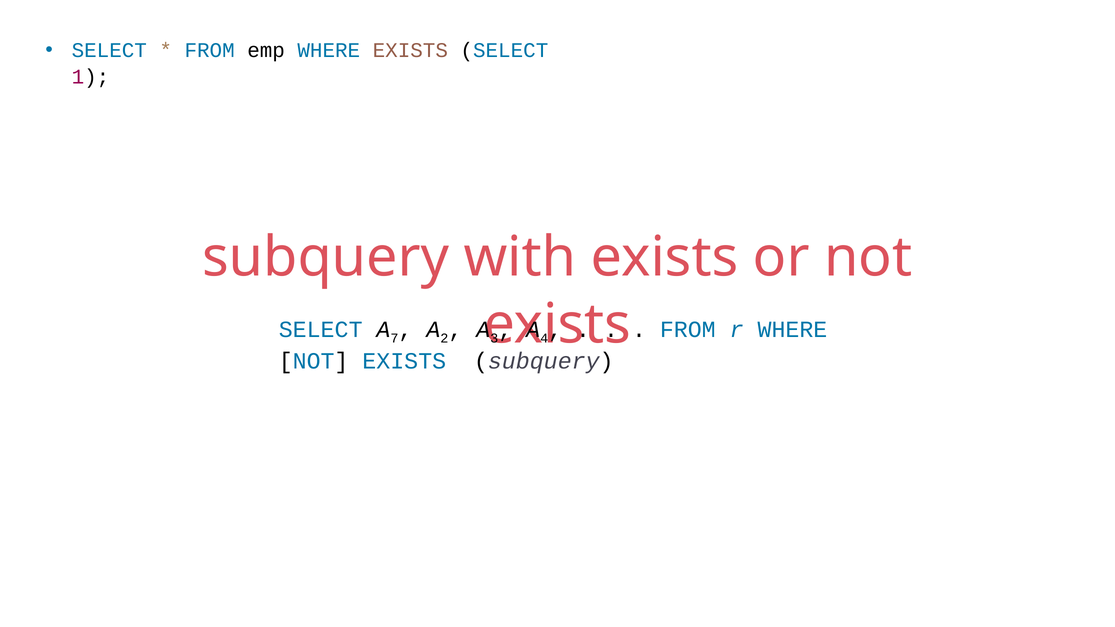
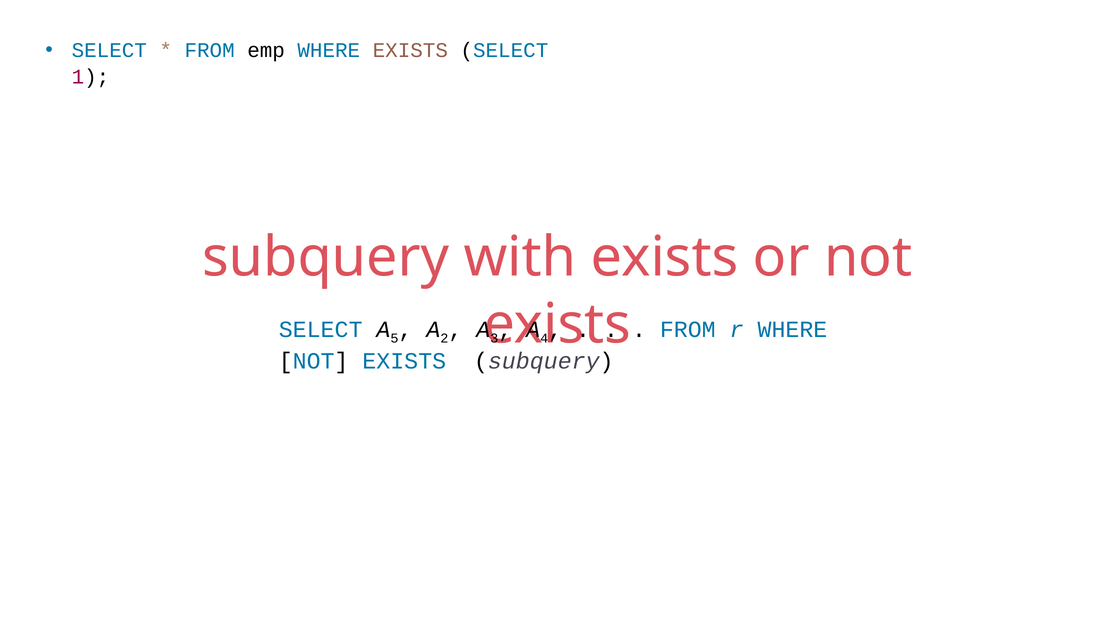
7: 7 -> 5
